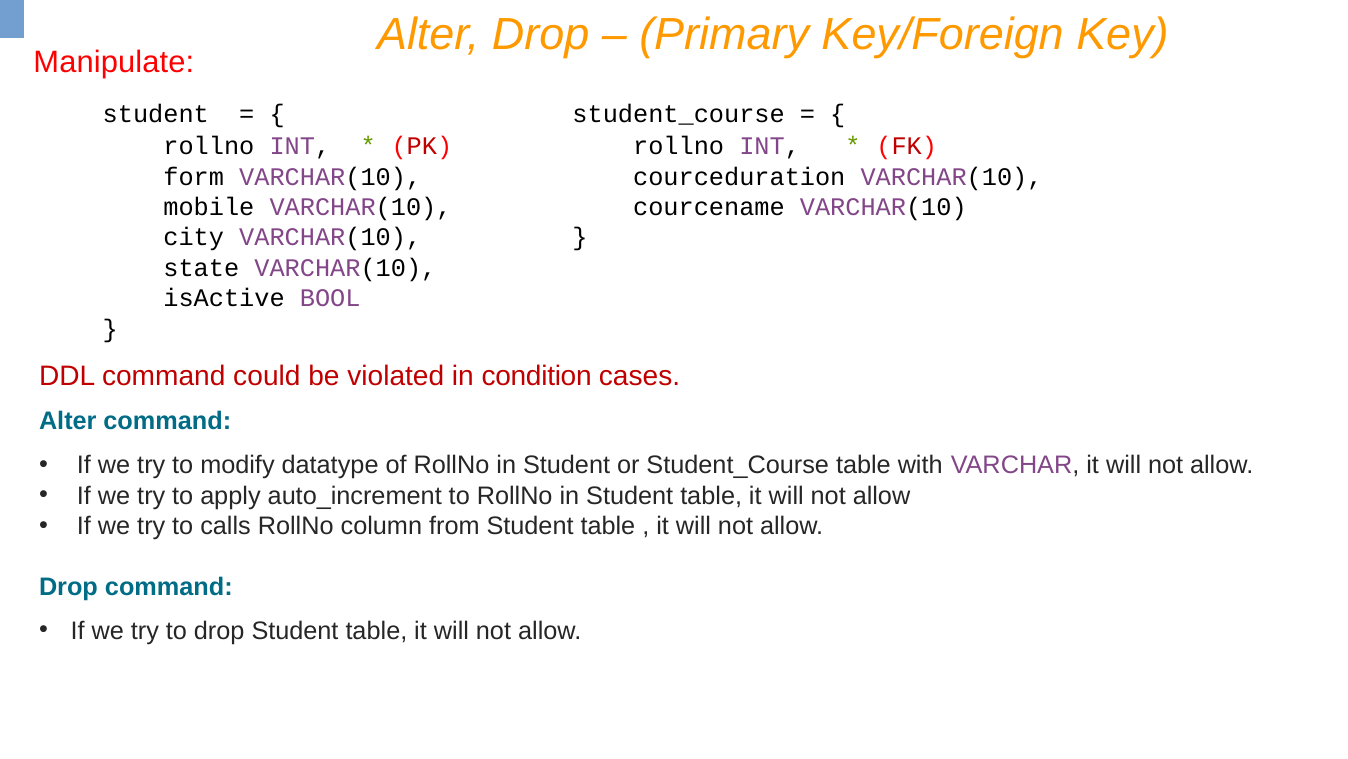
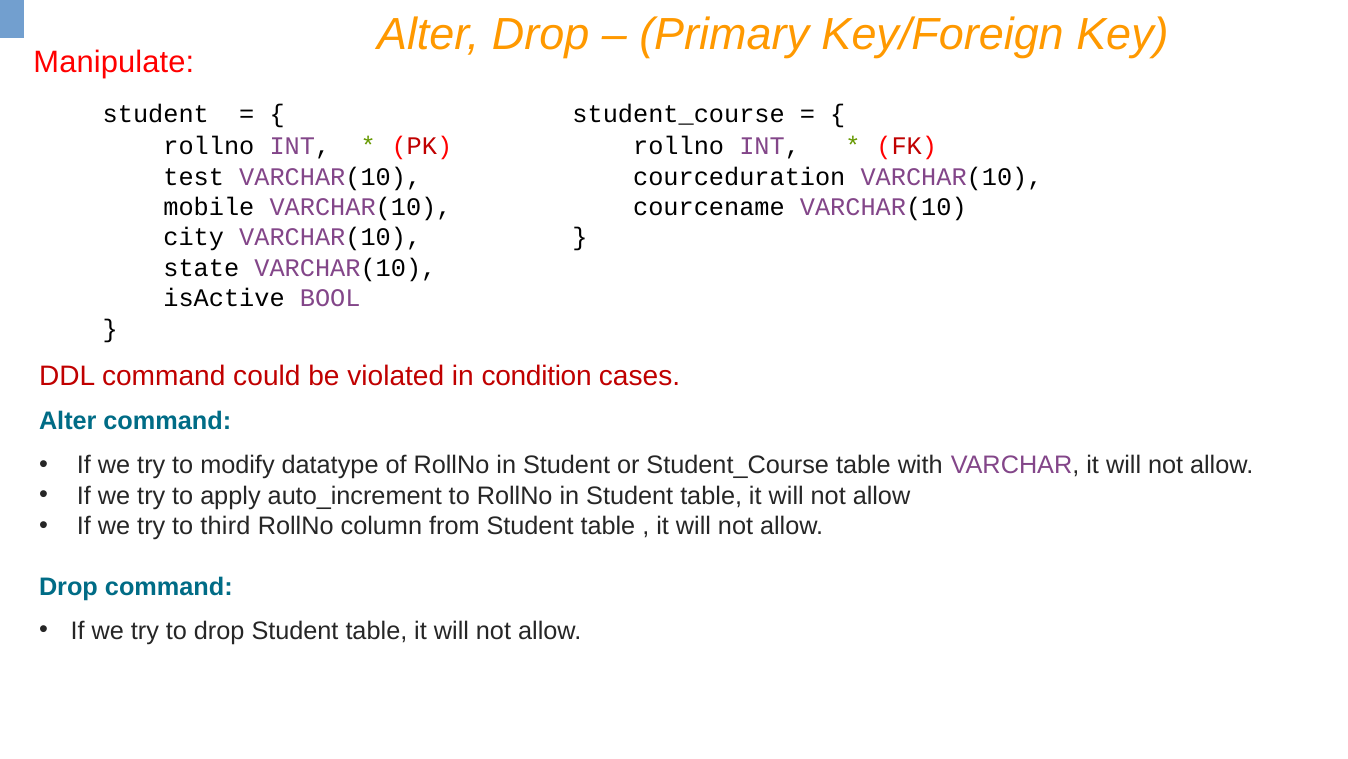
form: form -> test
calls: calls -> third
